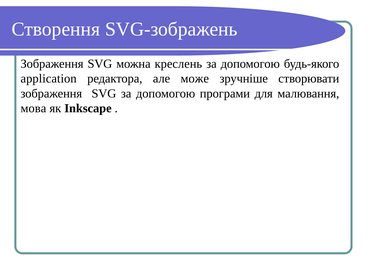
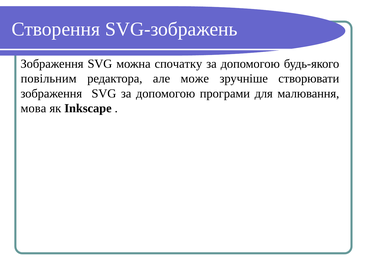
креслень: креслень -> спочатку
application: application -> повільним
